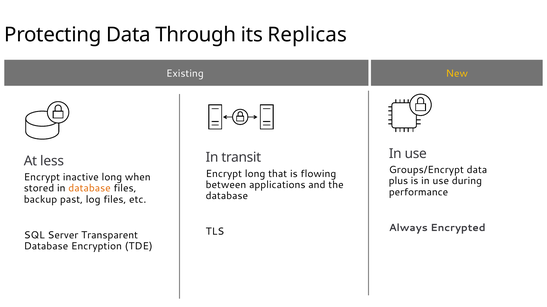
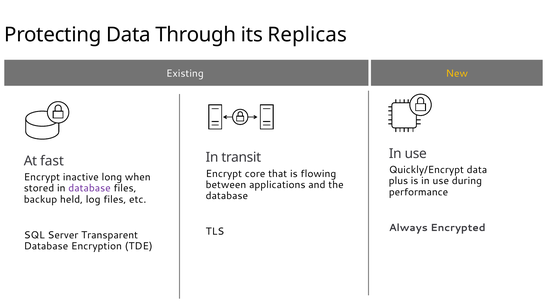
less: less -> fast
Groups/Encrypt: Groups/Encrypt -> Quickly/Encrypt
Encrypt long: long -> core
database at (90, 189) colour: orange -> purple
past: past -> held
